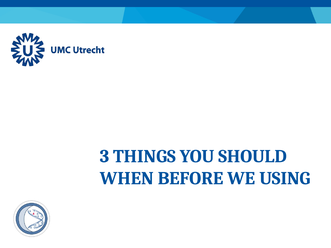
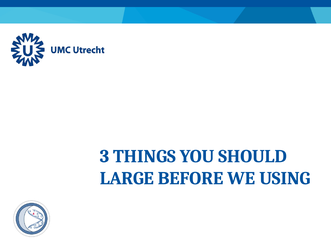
WHEN: WHEN -> LARGE
